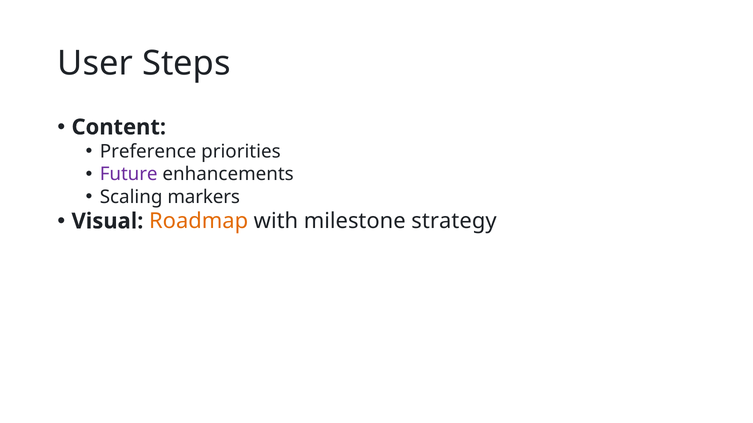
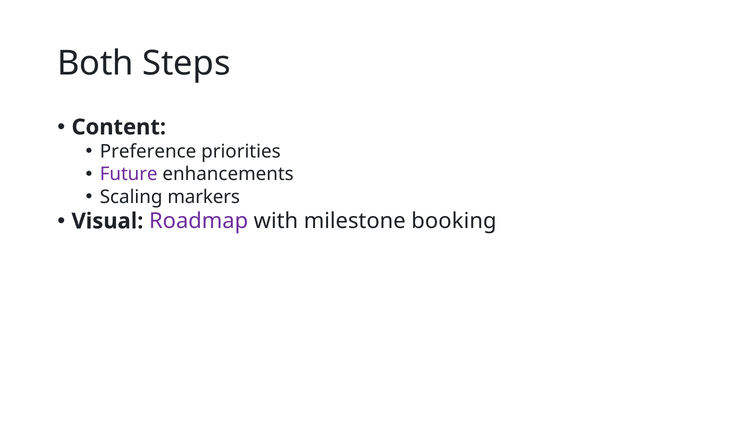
User: User -> Both
Roadmap colour: orange -> purple
strategy: strategy -> booking
